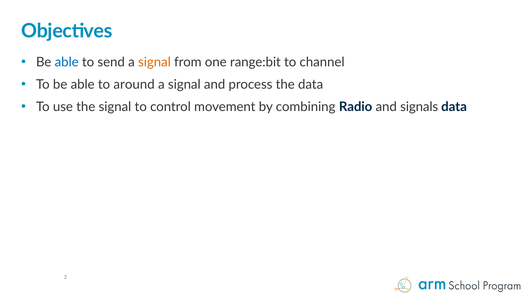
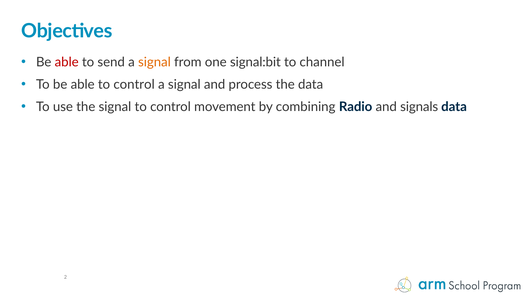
able at (67, 62) colour: blue -> red
range:bit: range:bit -> signal:bit
able to around: around -> control
